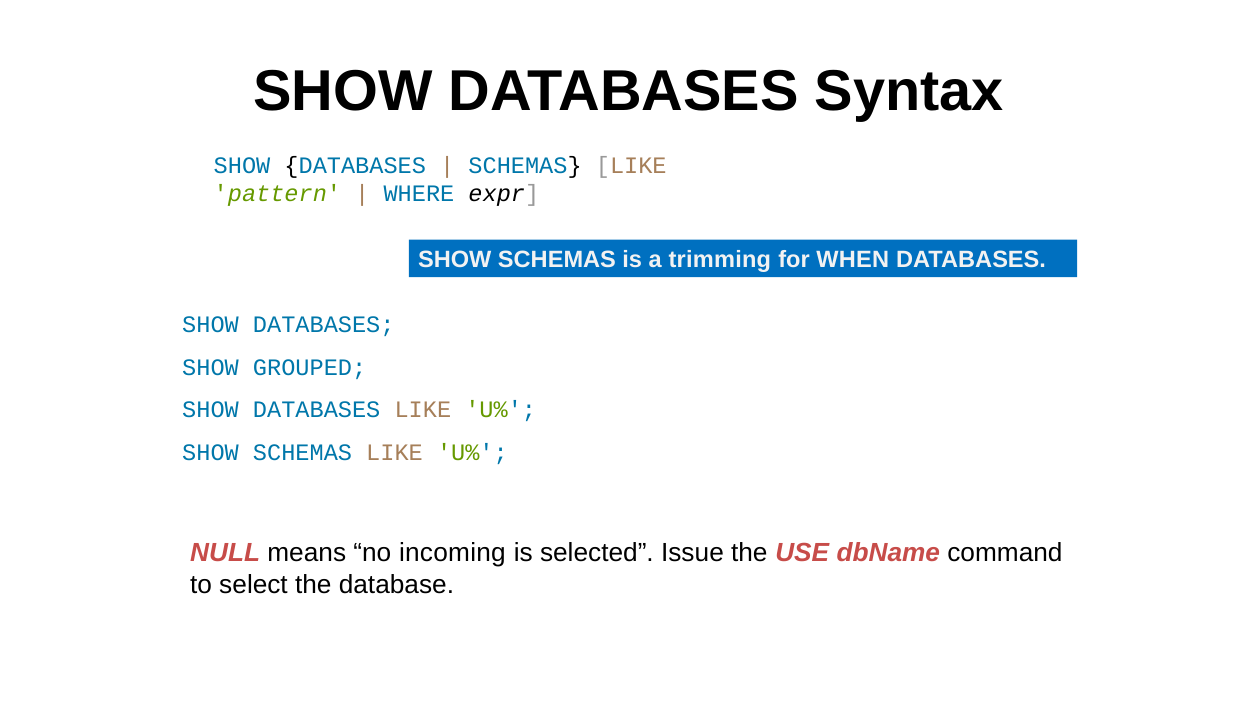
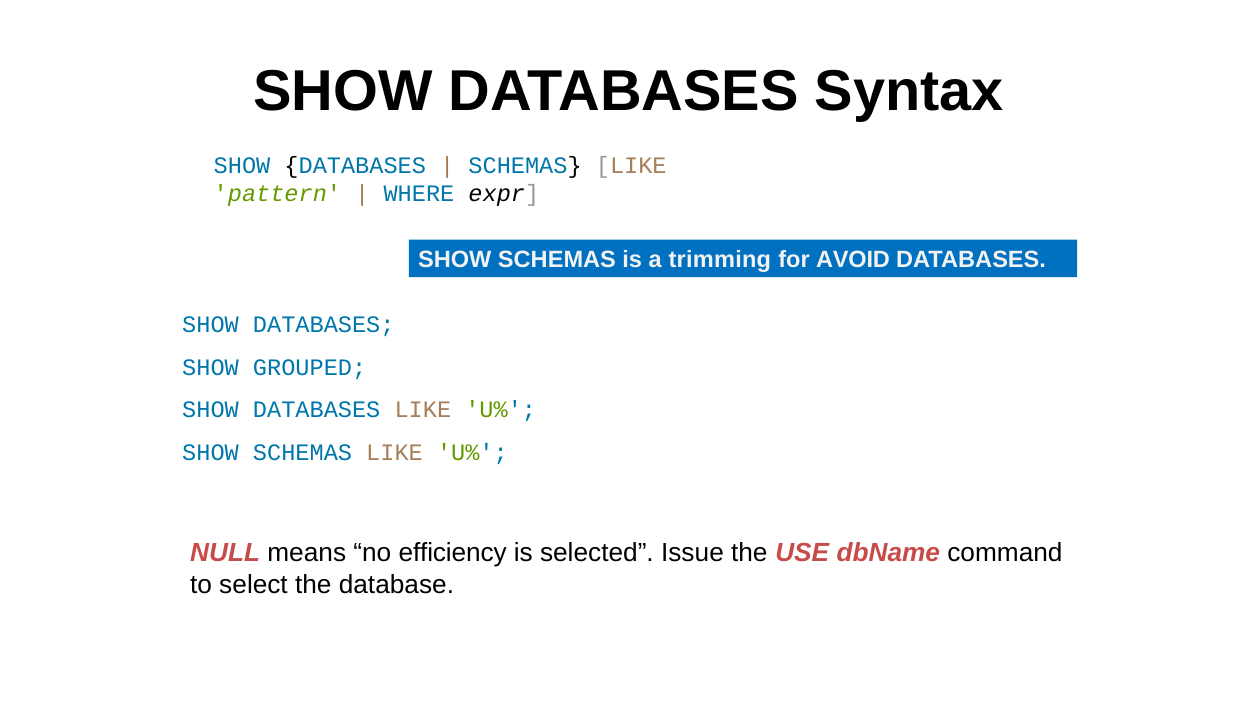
WHEN: WHEN -> AVOID
incoming: incoming -> efficiency
